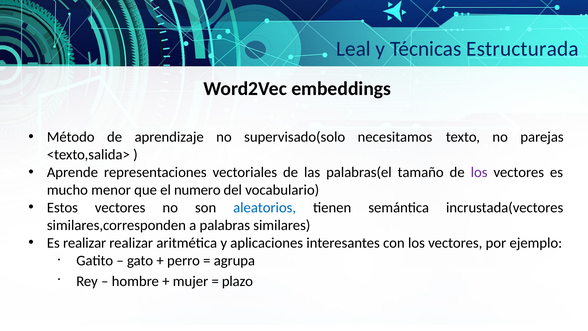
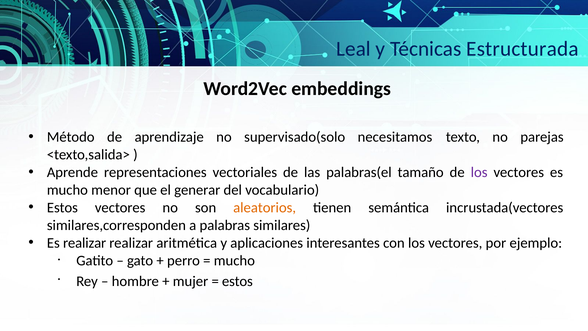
numero: numero -> generar
aleatorios colour: blue -> orange
agrupa at (234, 260): agrupa -> mucho
plazo at (237, 281): plazo -> estos
